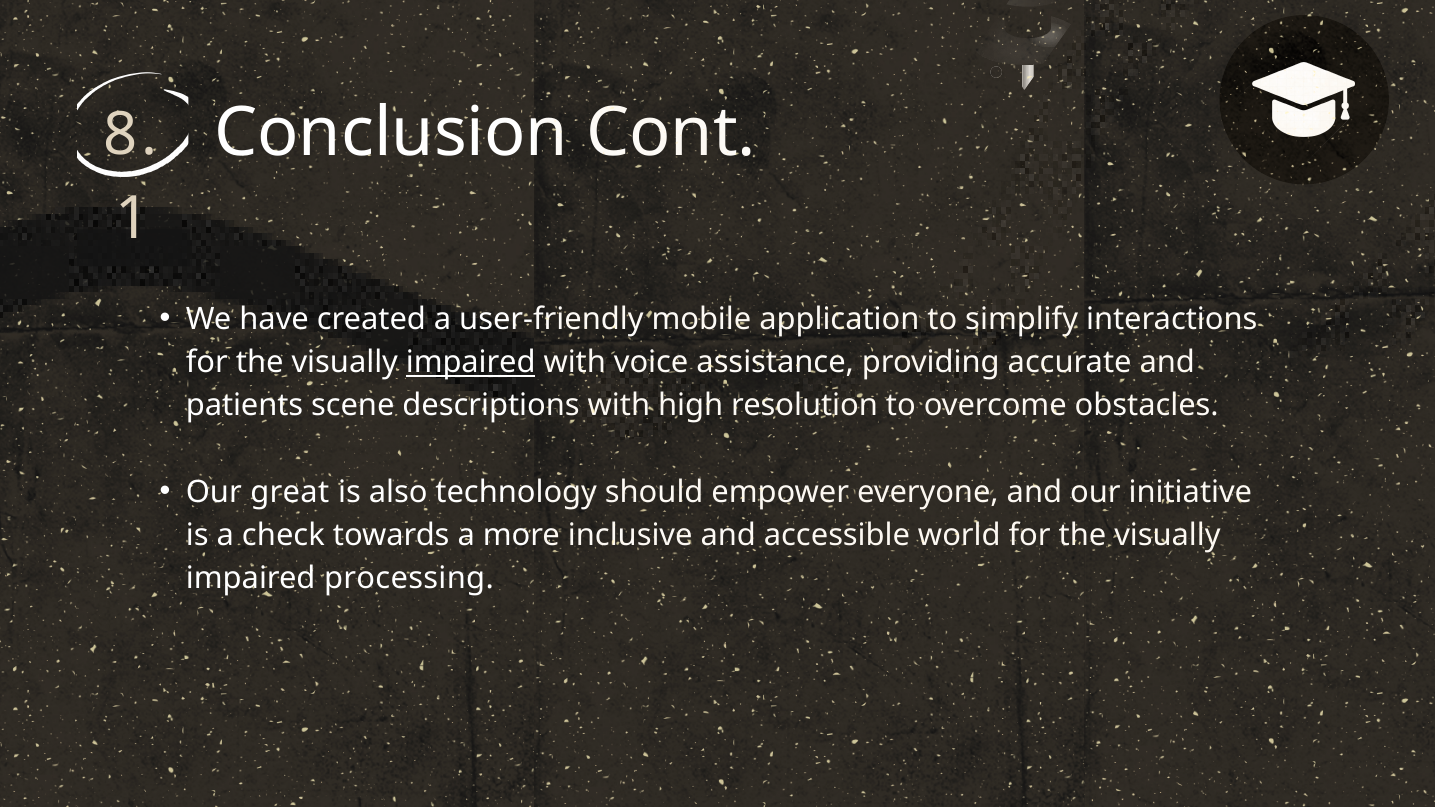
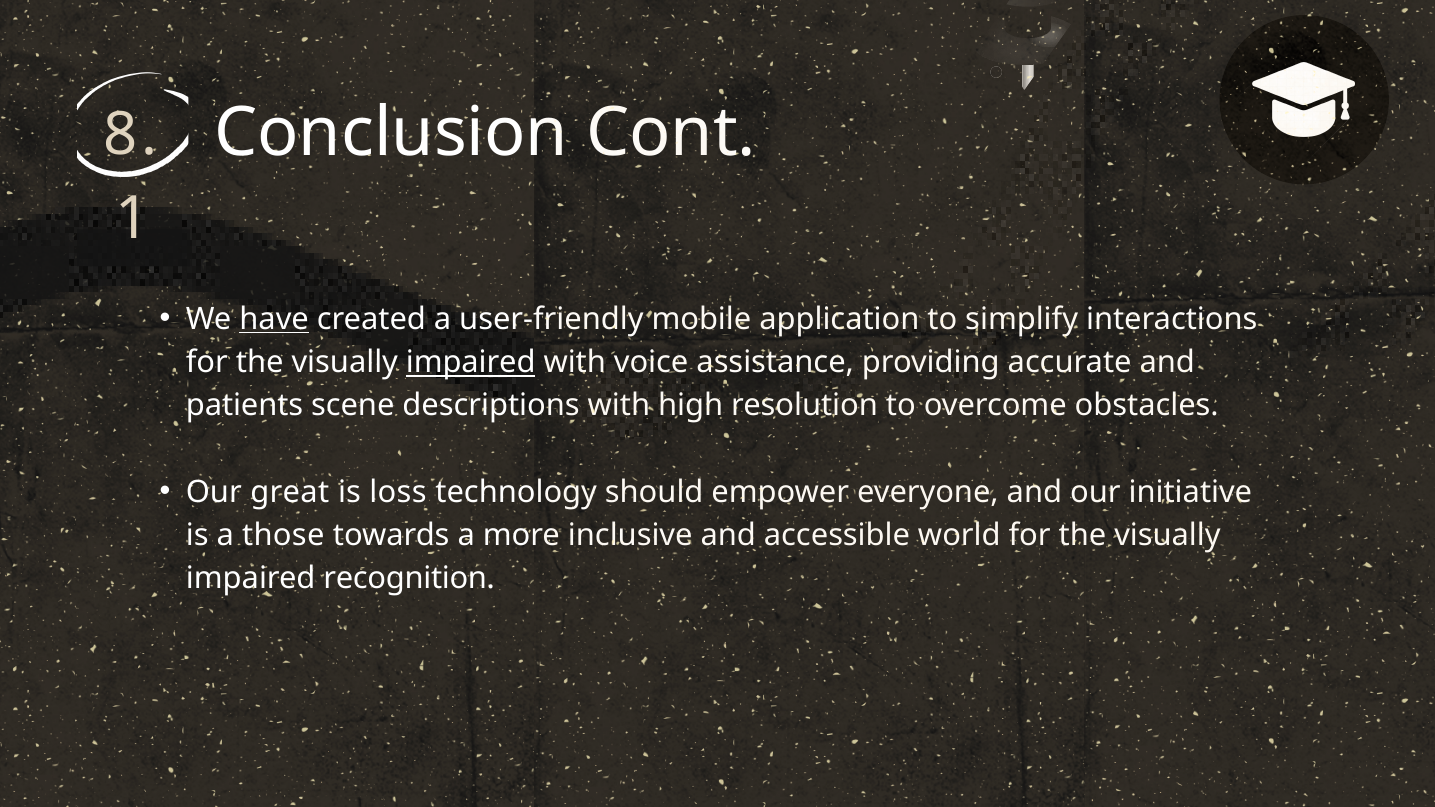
have underline: none -> present
also: also -> loss
check: check -> those
processing: processing -> recognition
